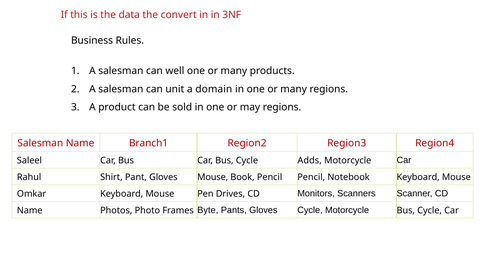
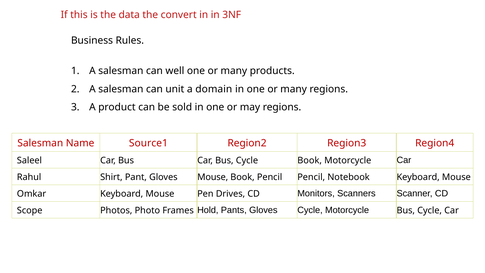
Branch1: Branch1 -> Source1
Cycle Adds: Adds -> Book
Name at (30, 210): Name -> Scope
Byte: Byte -> Hold
